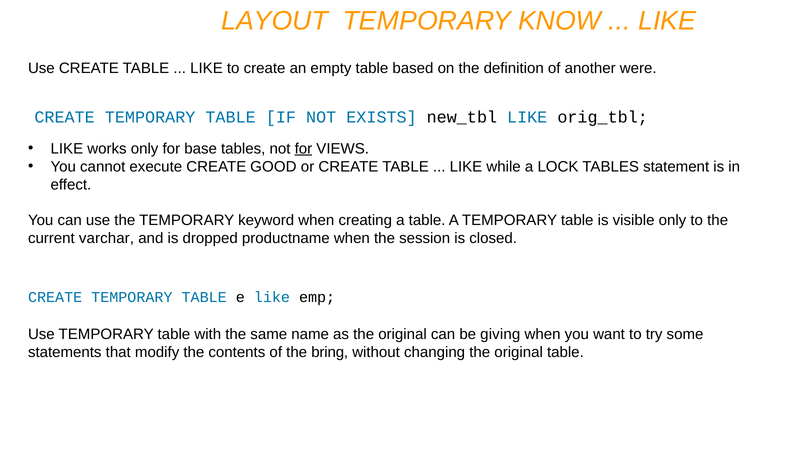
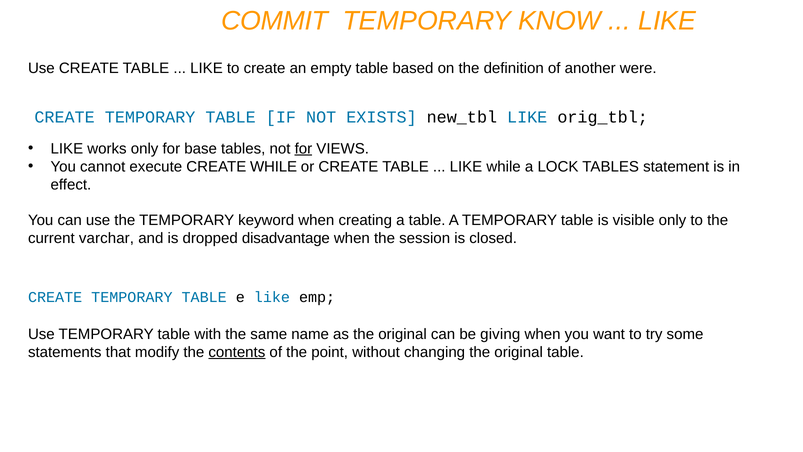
LAYOUT: LAYOUT -> COMMIT
CREATE GOOD: GOOD -> WHILE
productname: productname -> disadvantage
contents underline: none -> present
bring: bring -> point
